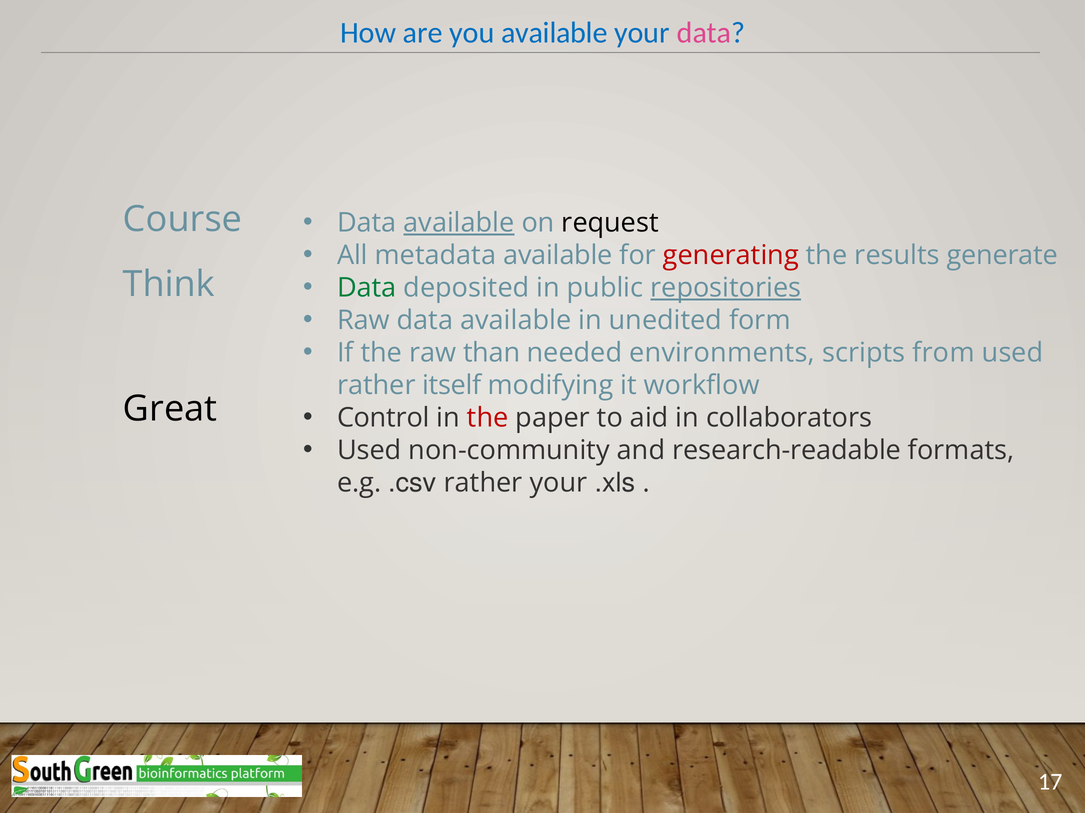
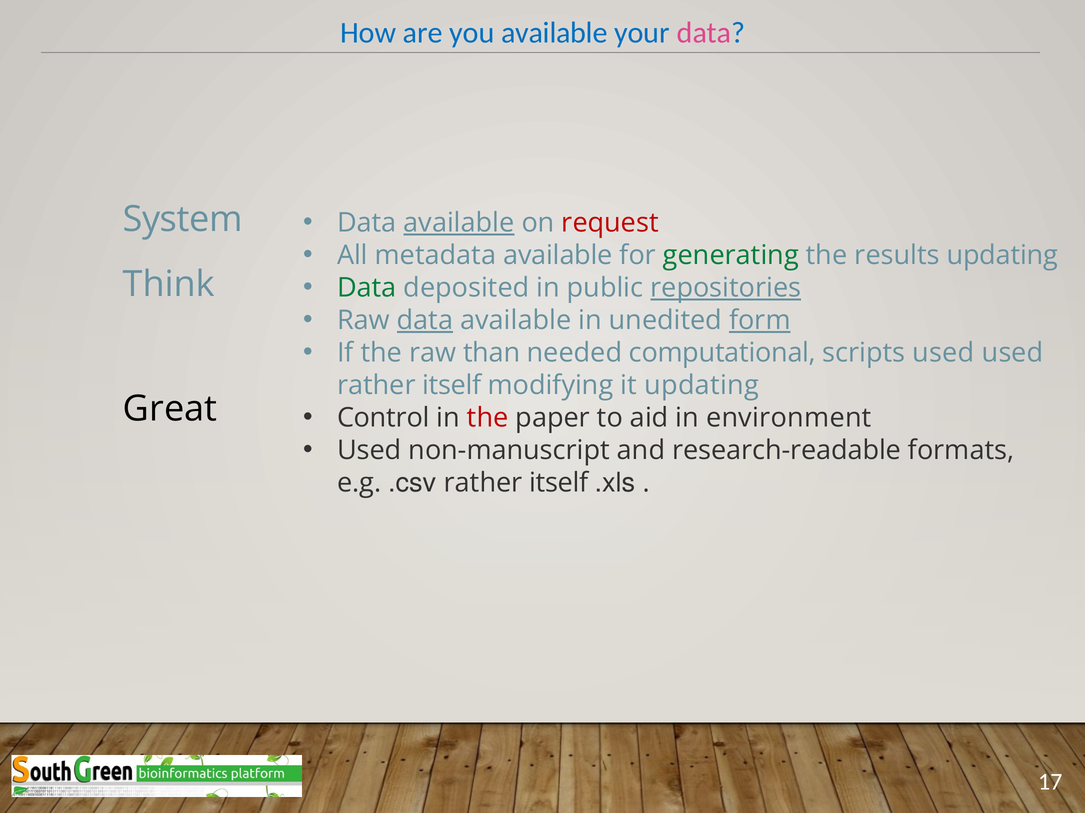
Course: Course -> System
request colour: black -> red
generating colour: red -> green
results generate: generate -> updating
data at (425, 321) underline: none -> present
form underline: none -> present
environments: environments -> computational
scripts from: from -> used
it workflow: workflow -> updating
collaborators: collaborators -> environment
non-community: non-community -> non-manuscript
.csv rather your: your -> itself
